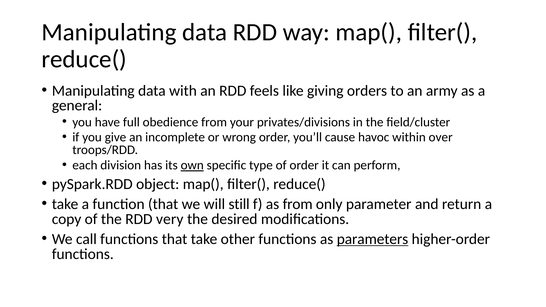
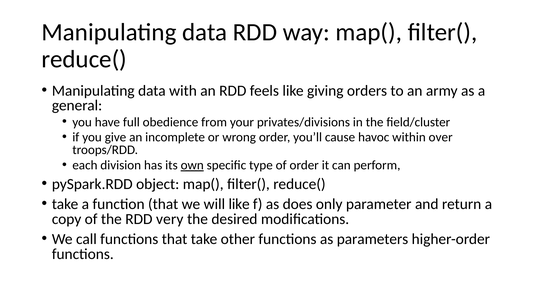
will still: still -> like
as from: from -> does
parameters underline: present -> none
